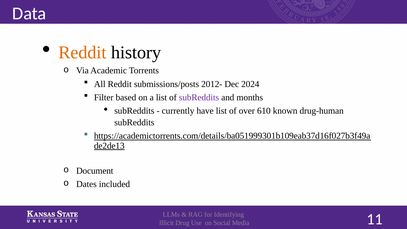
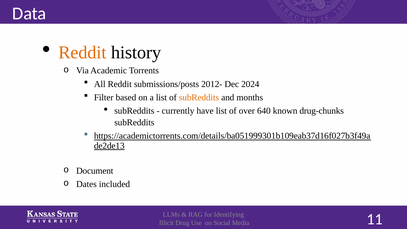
subReddits at (199, 97) colour: purple -> orange
610: 610 -> 640
drug-human: drug-human -> drug-chunks
